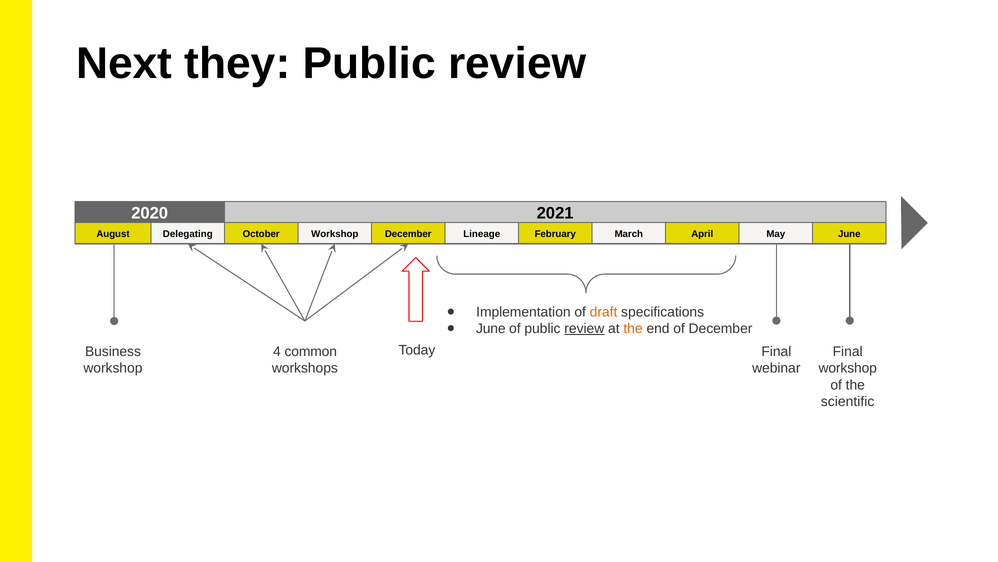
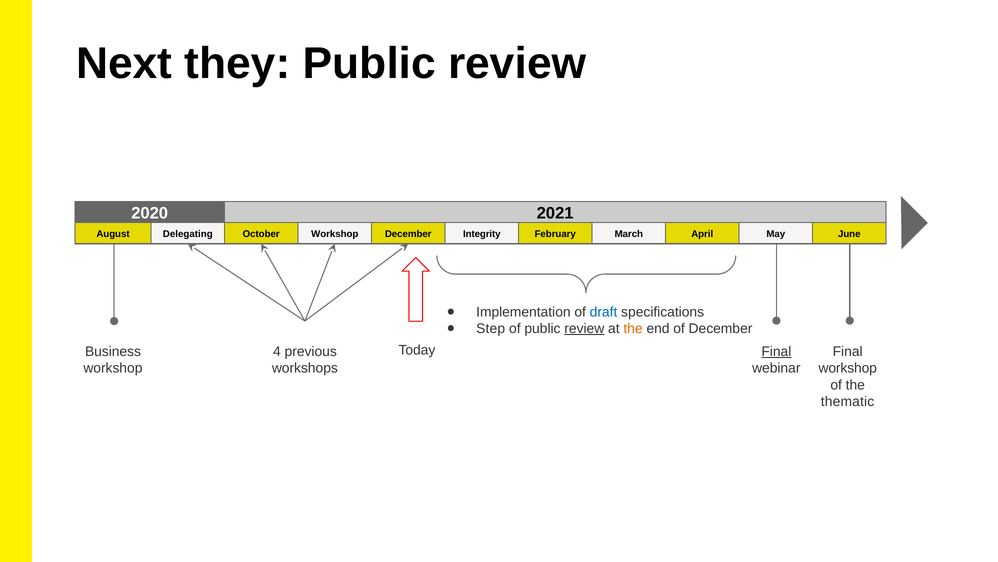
Lineage: Lineage -> Integrity
draft colour: orange -> blue
June at (491, 328): June -> Step
common: common -> previous
Final at (776, 351) underline: none -> present
scientific: scientific -> thematic
